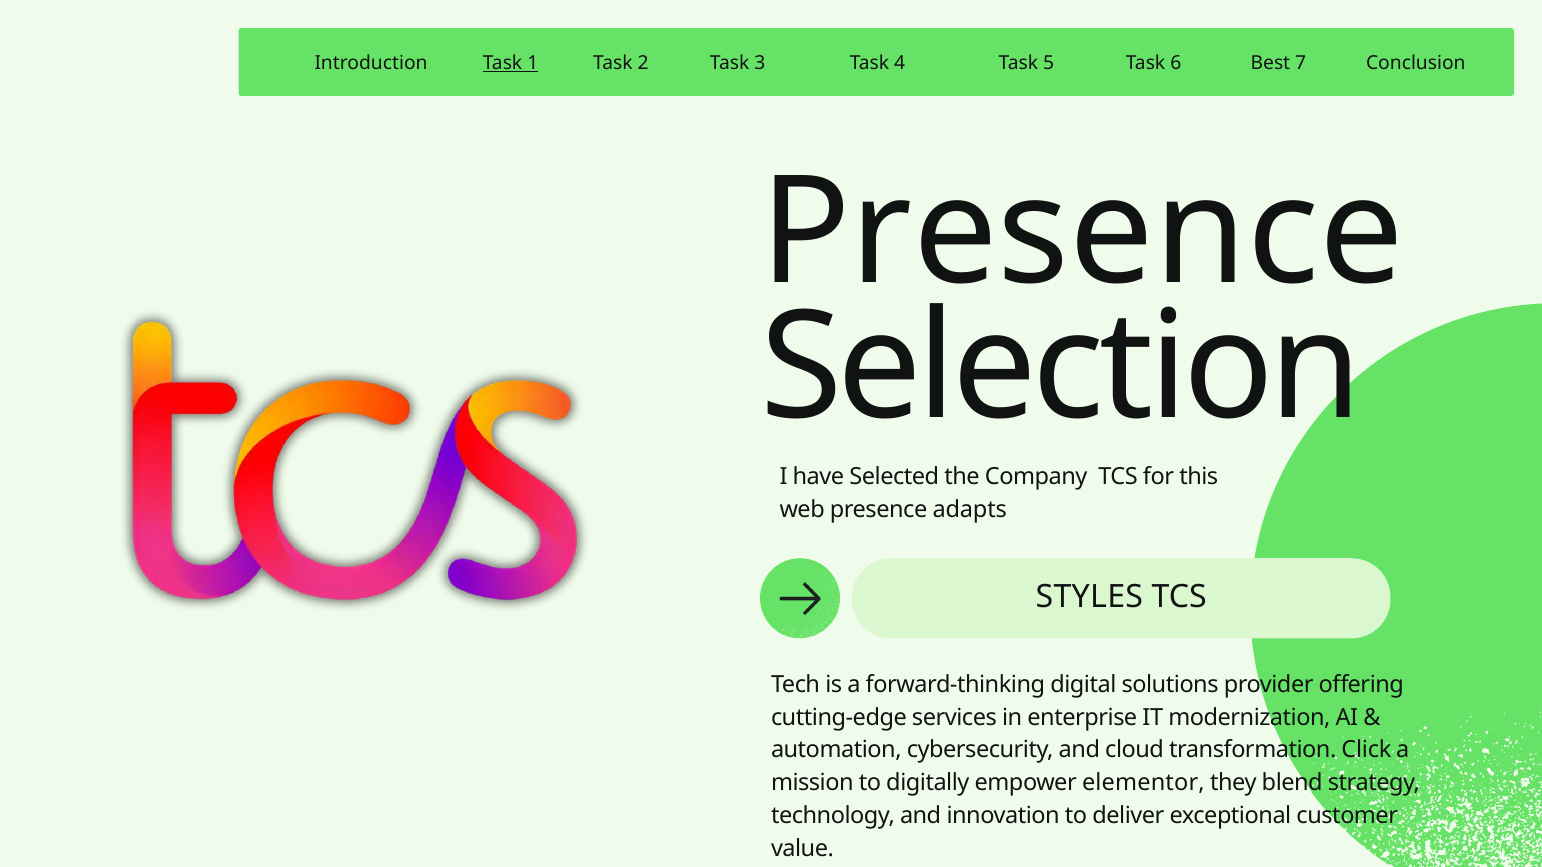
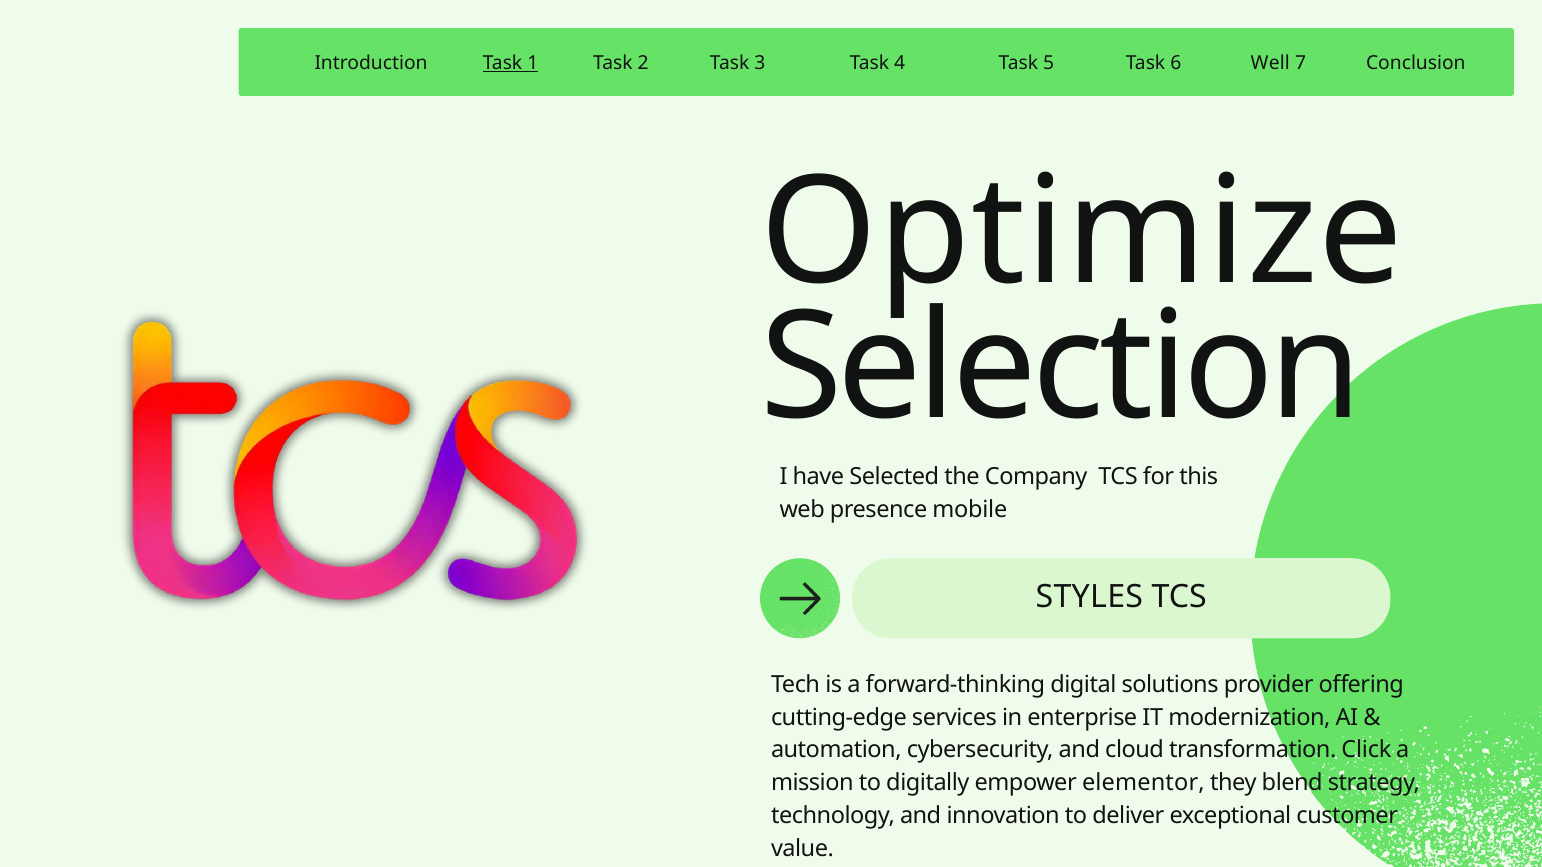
Best: Best -> Well
Presence at (1082, 234): Presence -> Optimize
adapts: adapts -> mobile
